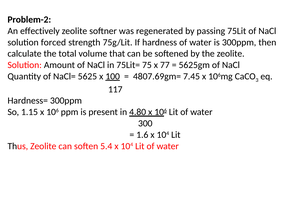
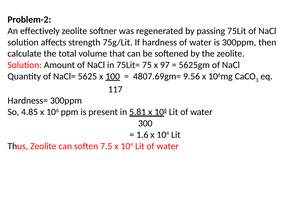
forced: forced -> affects
77: 77 -> 97
7.45: 7.45 -> 9.56
1.15: 1.15 -> 4.85
4.80: 4.80 -> 5.81
5.4: 5.4 -> 7.5
